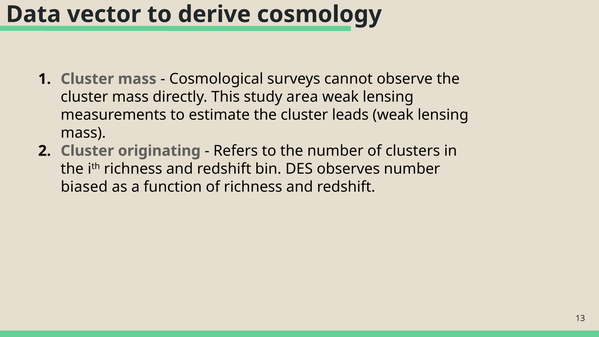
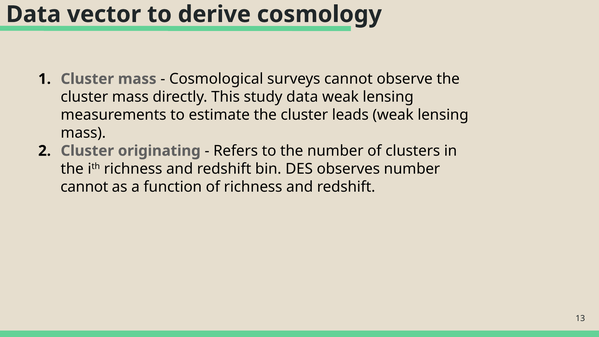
study area: area -> data
biased at (84, 187): biased -> cannot
